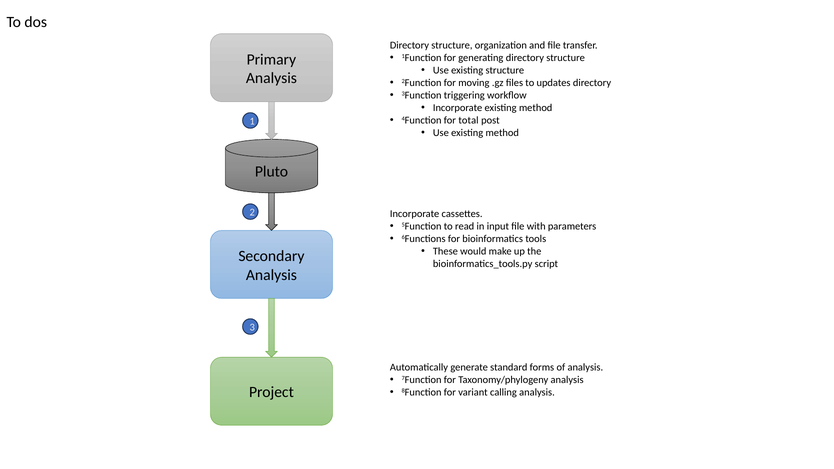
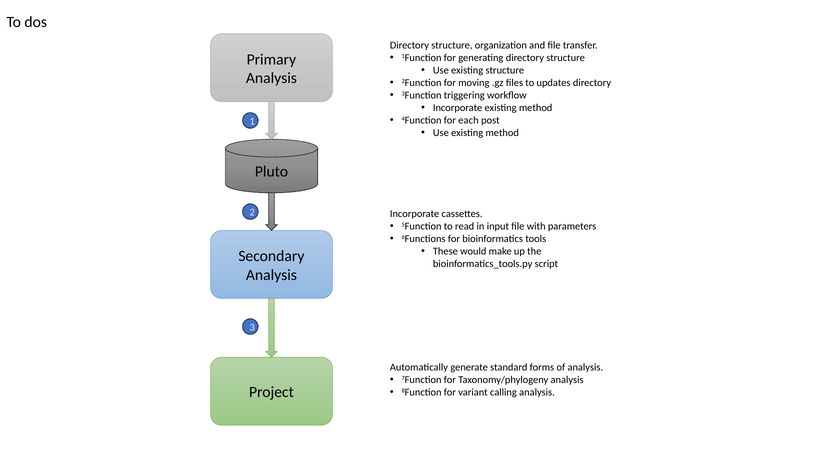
total: total -> each
